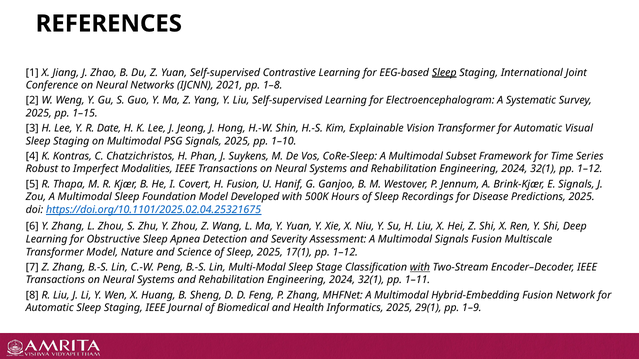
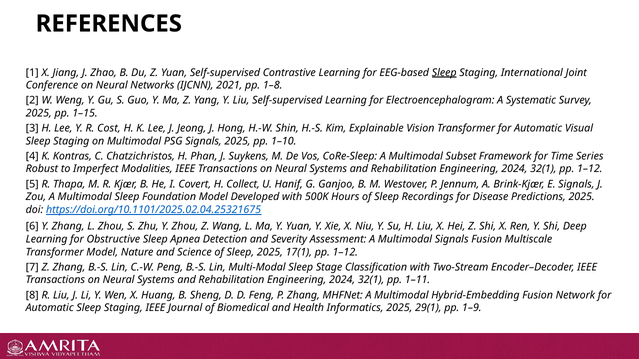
Date: Date -> Cost
H Fusion: Fusion -> Collect
with at (420, 267) underline: present -> none
